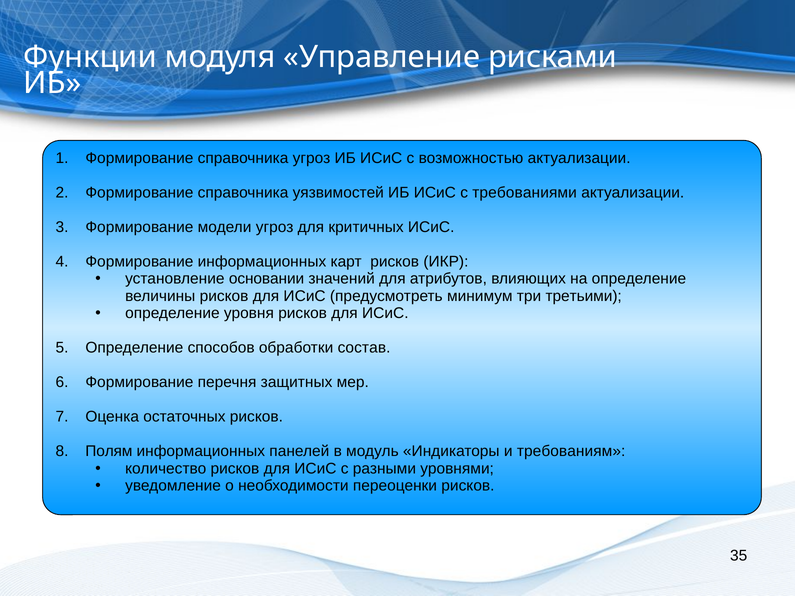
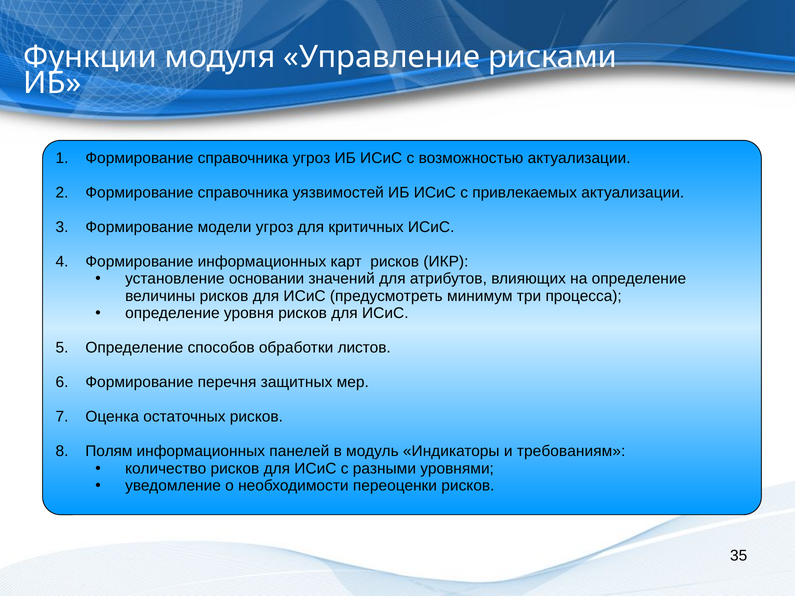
требованиями: требованиями -> привлекаемых
третьими: третьими -> процесса
состав: состав -> листов
